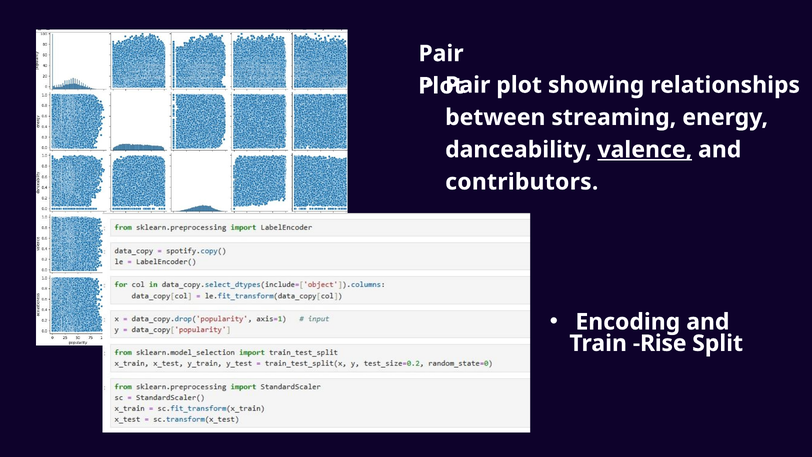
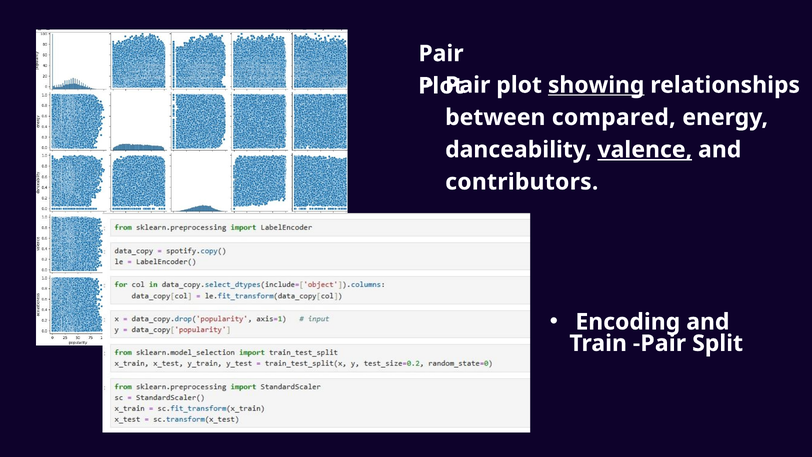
showing underline: none -> present
streaming: streaming -> compared
Train Rise: Rise -> Pair
